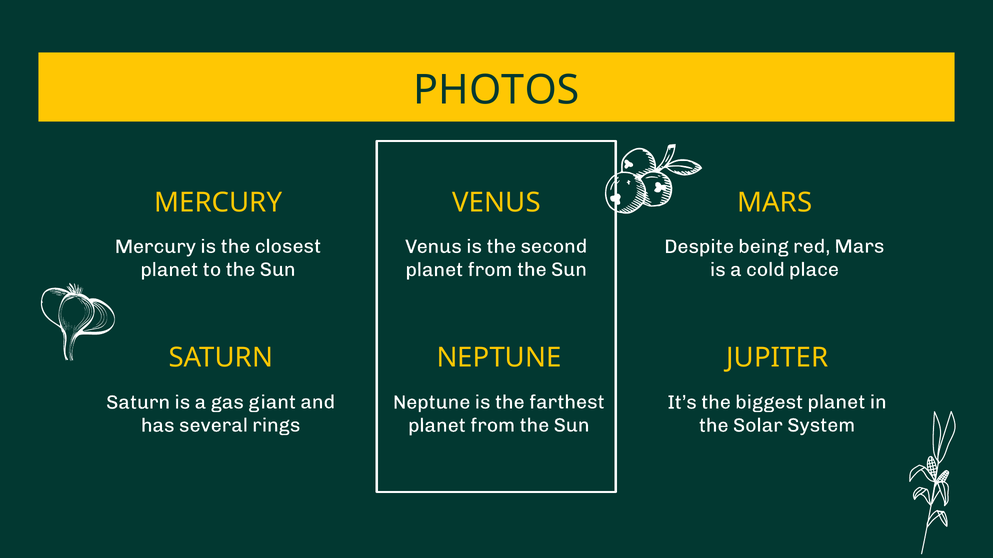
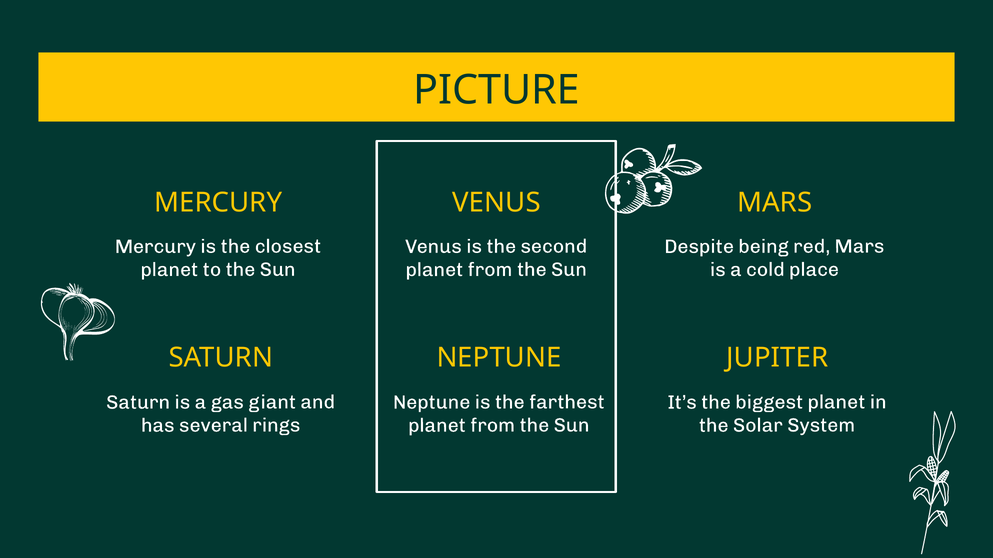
PHOTOS: PHOTOS -> PICTURE
